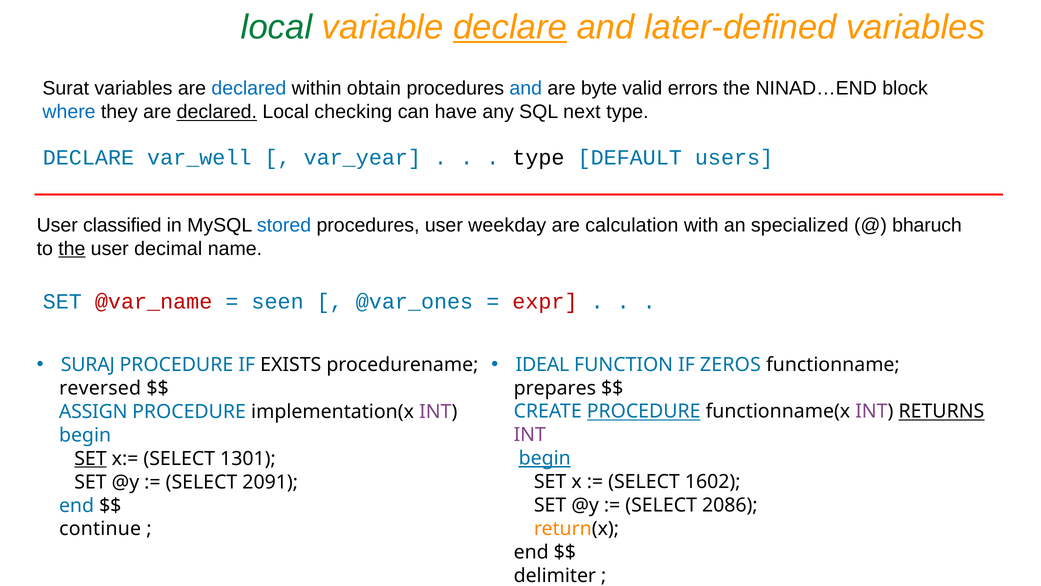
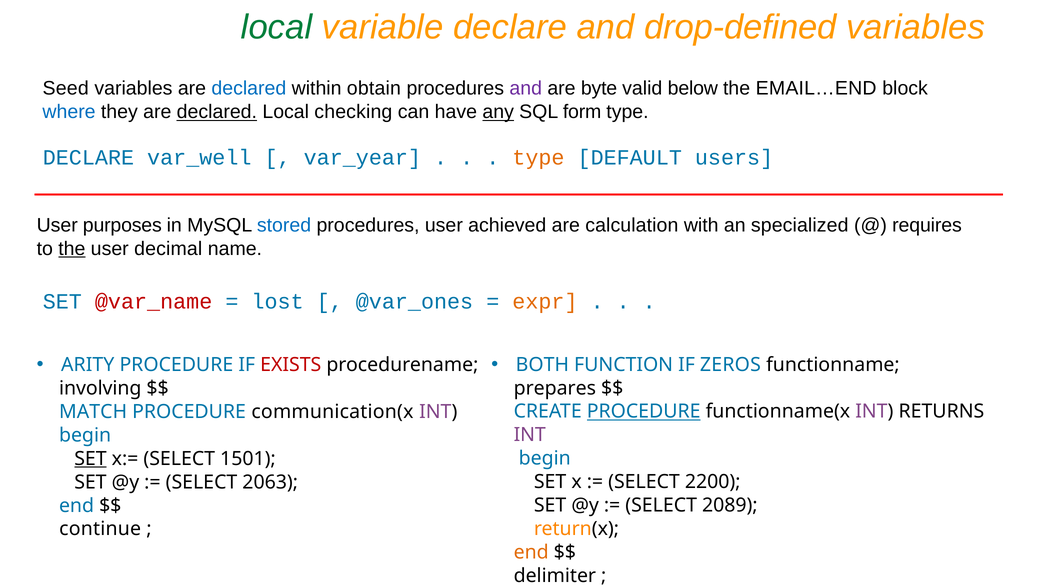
declare at (510, 27) underline: present -> none
later-defined: later-defined -> drop-defined
Surat: Surat -> Seed
and at (526, 88) colour: blue -> purple
errors: errors -> below
NINAD…END: NINAD…END -> EMAIL…END
any underline: none -> present
next: next -> form
type at (538, 157) colour: black -> orange
classified: classified -> purposes
weekday: weekday -> achieved
bharuch: bharuch -> requires
seen: seen -> lost
expr colour: red -> orange
IDEAL: IDEAL -> BOTH
SURAJ: SURAJ -> ARITY
EXISTS colour: black -> red
reversed: reversed -> involving
RETURNS underline: present -> none
ASSIGN: ASSIGN -> MATCH
implementation(x: implementation(x -> communication(x
begin at (545, 458) underline: present -> none
1301: 1301 -> 1501
1602: 1602 -> 2200
2091: 2091 -> 2063
2086: 2086 -> 2089
end at (531, 552) colour: black -> orange
